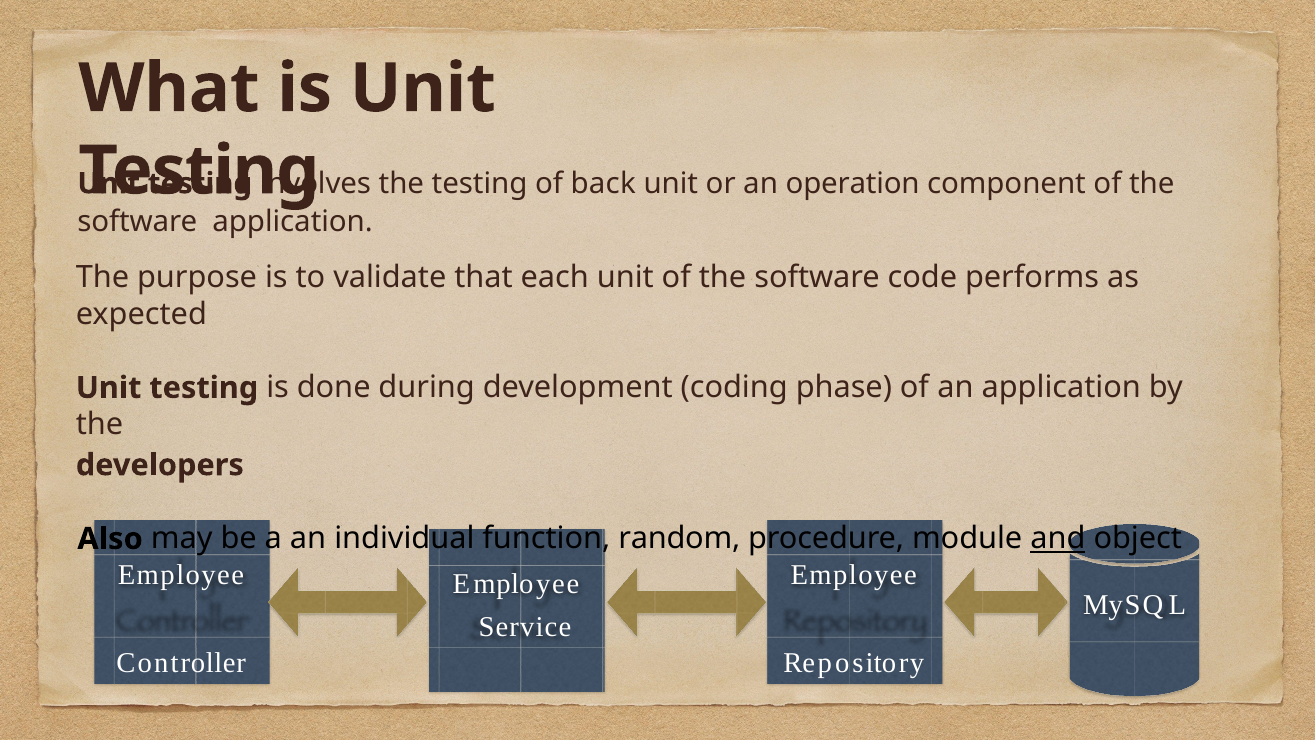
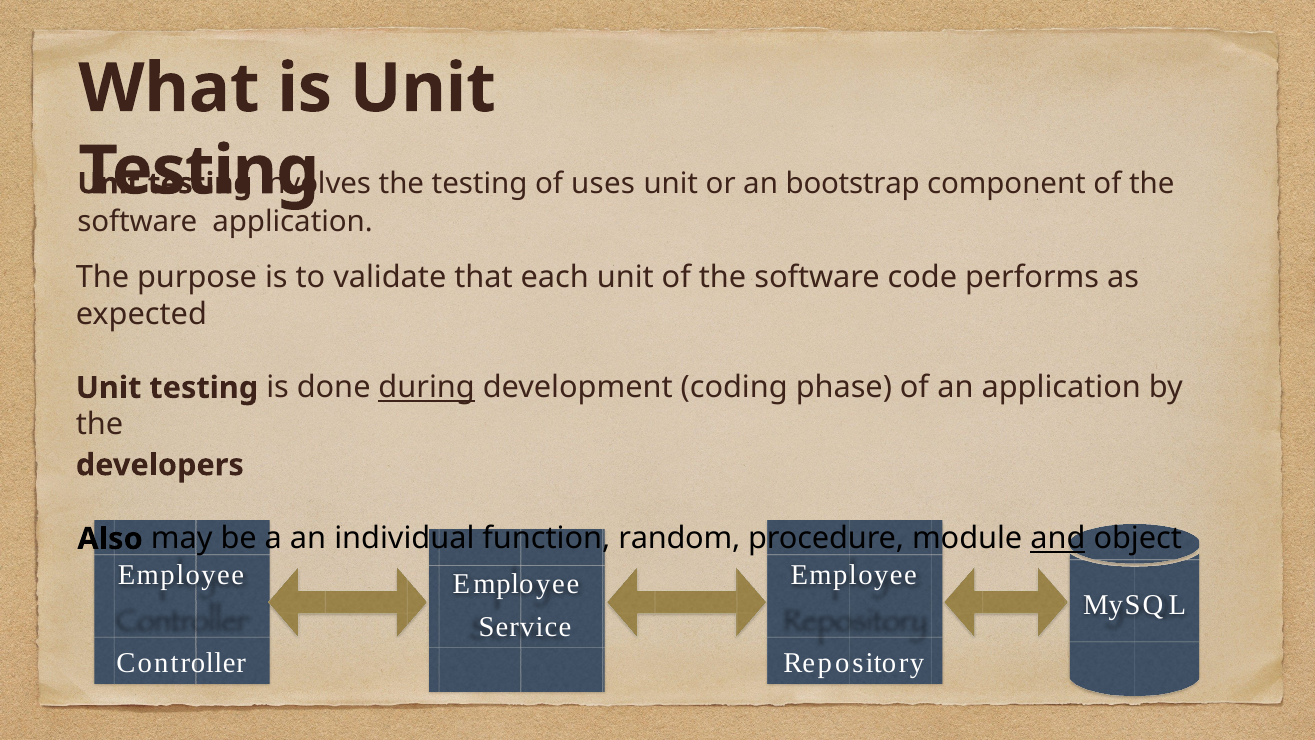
back: back -> uses
operation: operation -> bootstrap
during underline: none -> present
